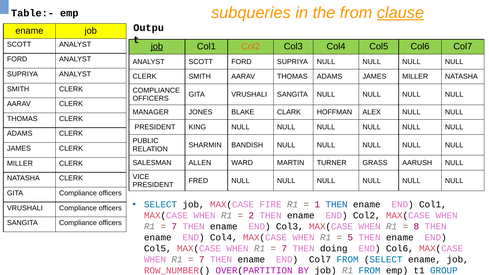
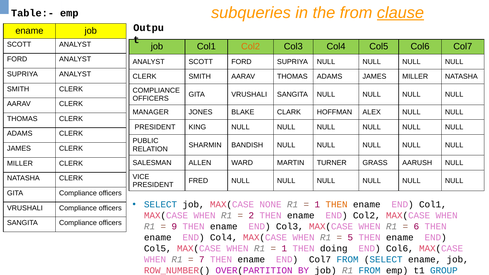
job at (157, 46) underline: present -> none
FIRE: FIRE -> NONE
THEN at (337, 205) colour: blue -> orange
7 at (174, 227): 7 -> 9
8: 8 -> 6
7 at (284, 249): 7 -> 1
